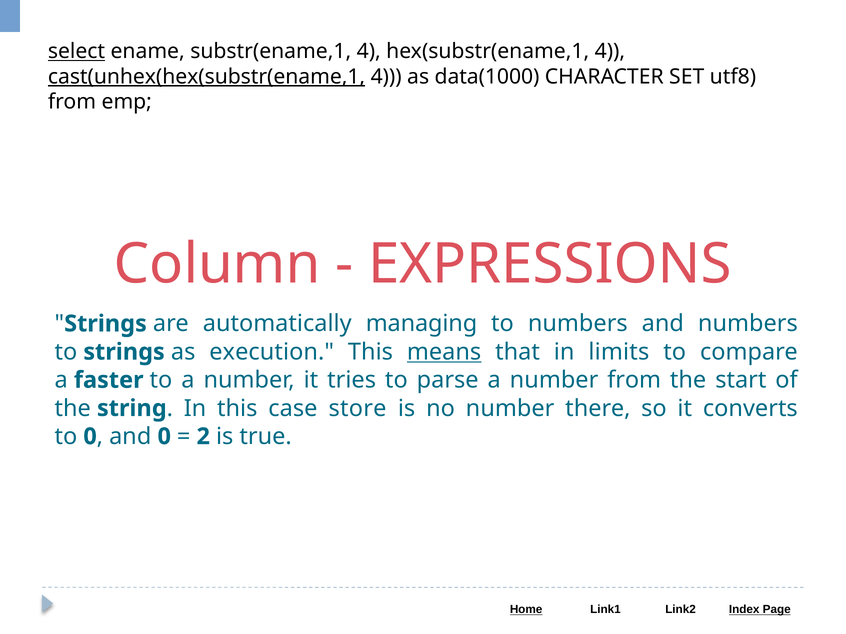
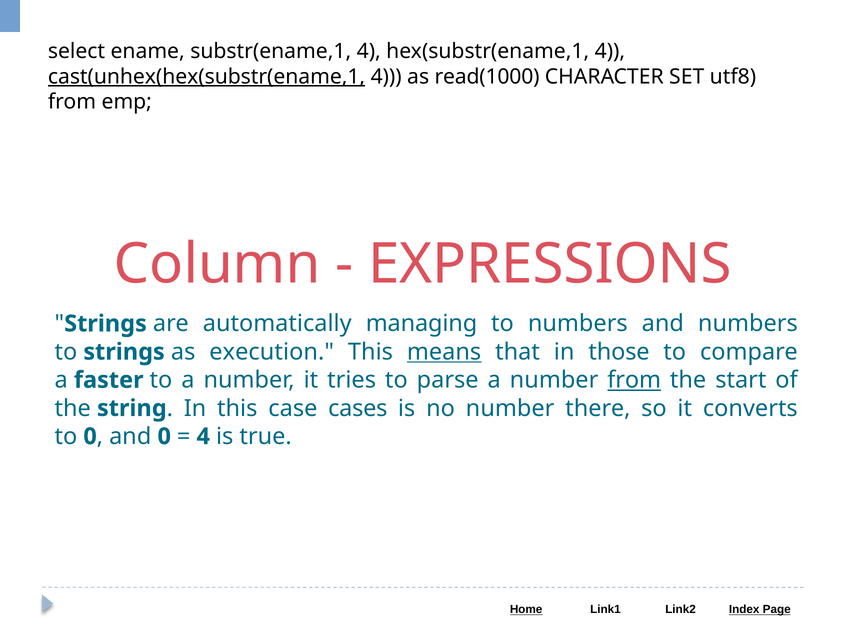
select underline: present -> none
data(1000: data(1000 -> read(1000
limits: limits -> those
from at (634, 380) underline: none -> present
store: store -> cases
2 at (203, 437): 2 -> 4
